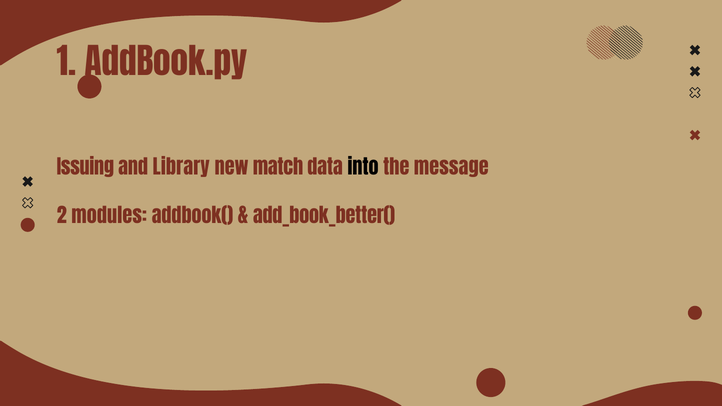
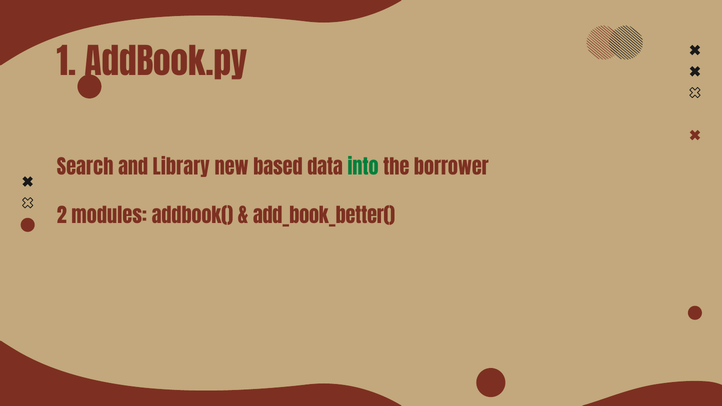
Issuing: Issuing -> Search
match: match -> based
into colour: black -> green
message: message -> borrower
